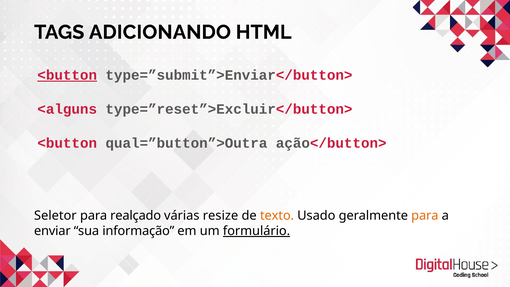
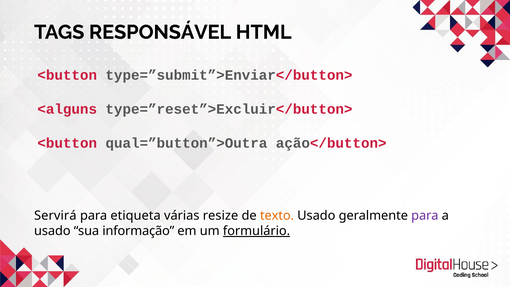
ADICIONANDO: ADICIONANDO -> RESPONSÁVEL
<button at (67, 75) underline: present -> none
Seletor: Seletor -> Servirá
realçado: realçado -> etiqueta
para at (425, 216) colour: orange -> purple
enviar at (52, 231): enviar -> usado
